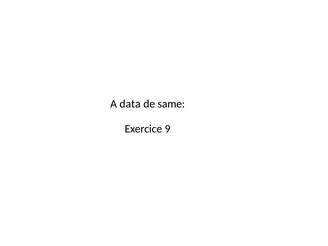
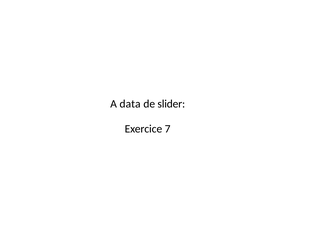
same: same -> slider
9: 9 -> 7
